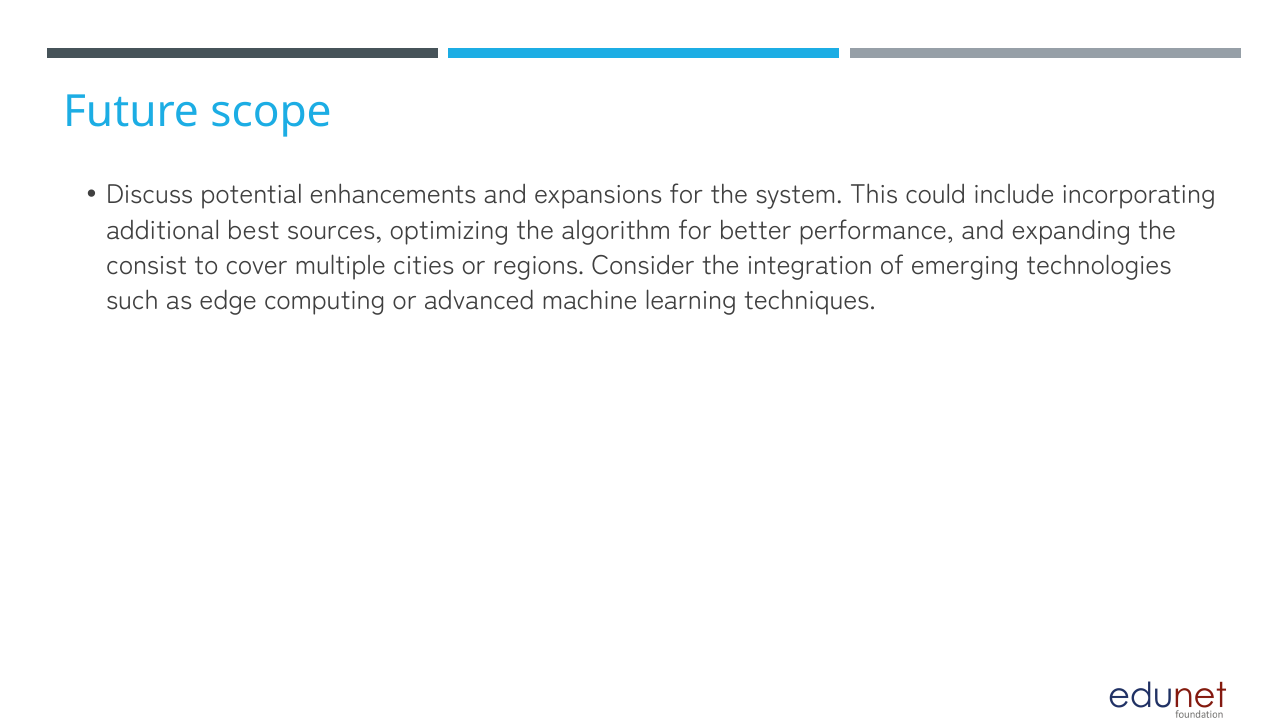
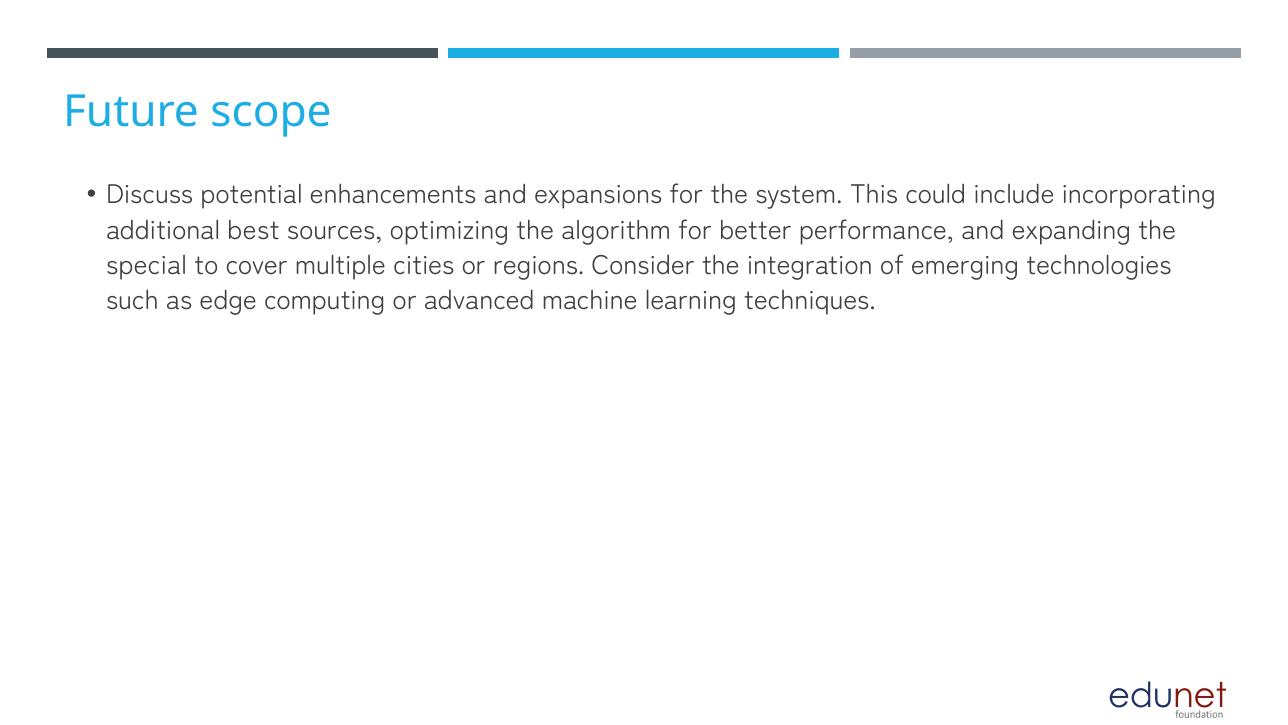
consist: consist -> special
